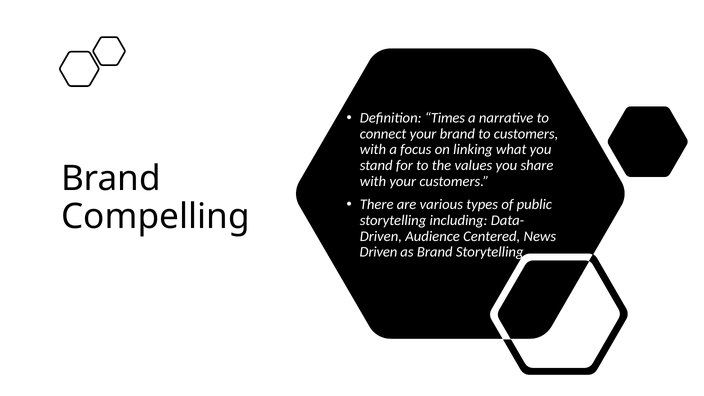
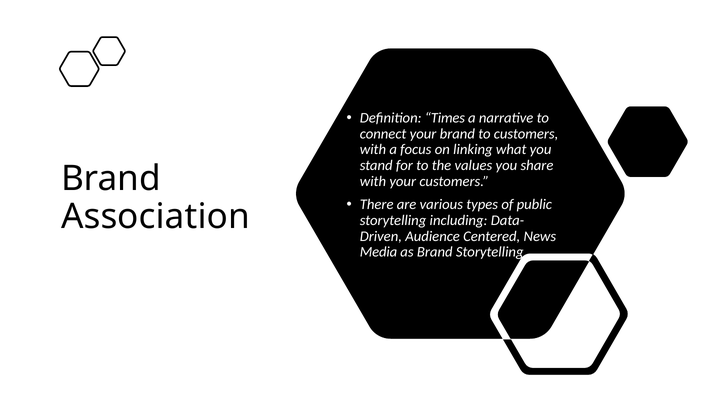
Compelling: Compelling -> Association
Driven at (378, 252): Driven -> Media
